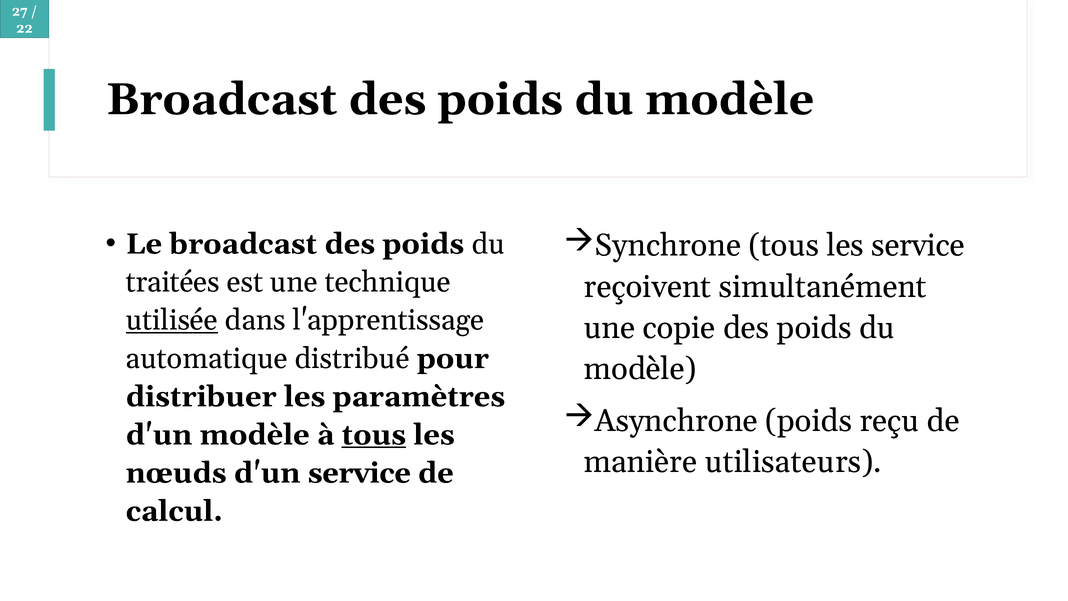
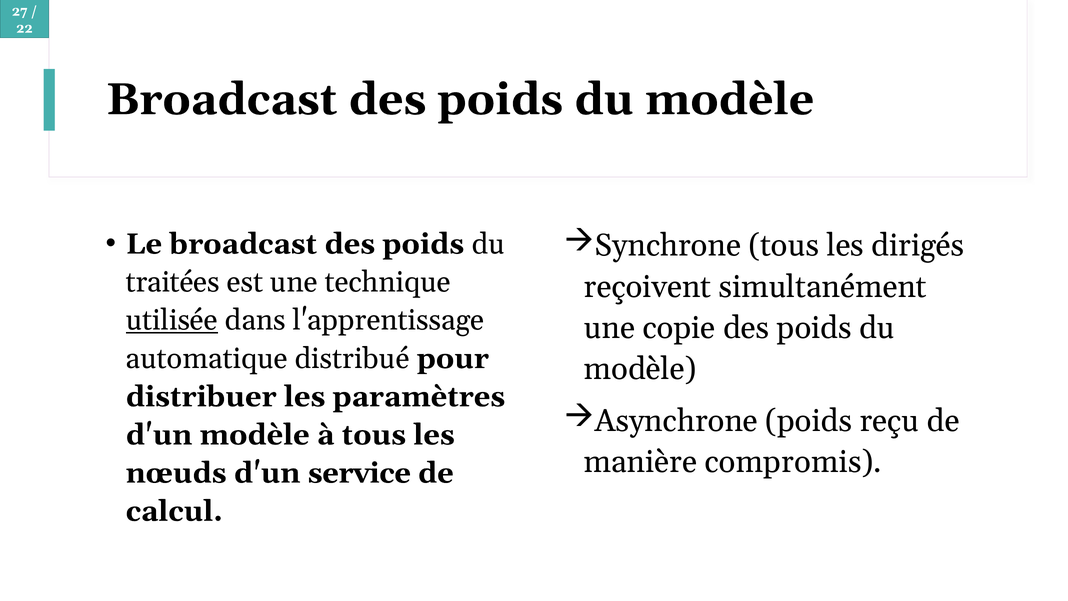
les service: service -> dirigés
tous at (374, 435) underline: present -> none
utilisateurs: utilisateurs -> compromis
